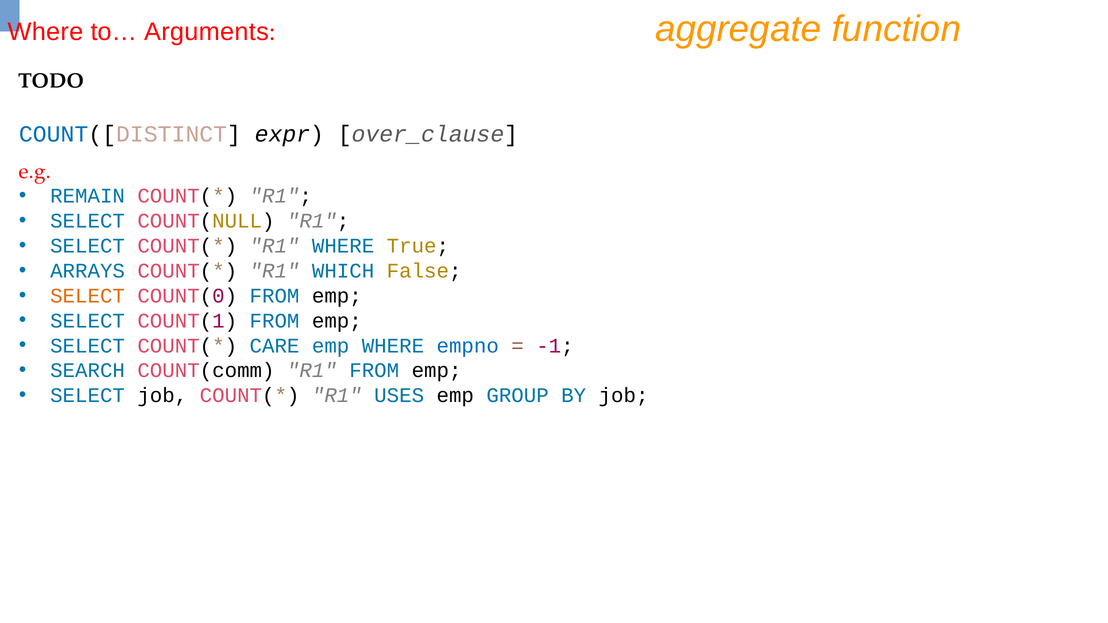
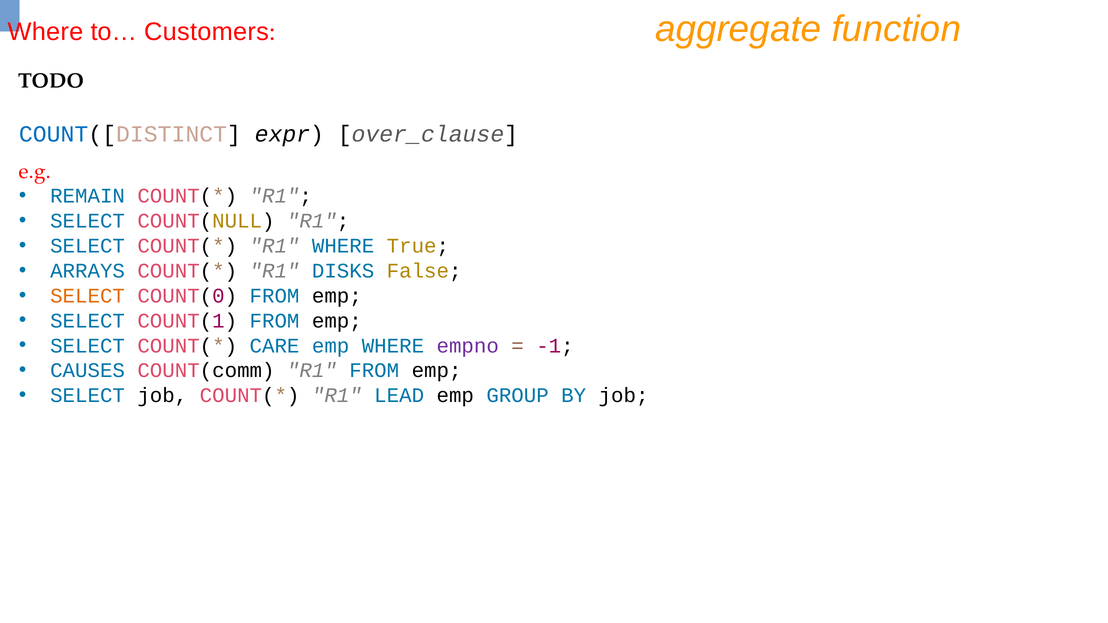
Arguments: Arguments -> Customers
WHICH: WHICH -> DISKS
empno colour: blue -> purple
SEARCH: SEARCH -> CAUSES
USES: USES -> LEAD
